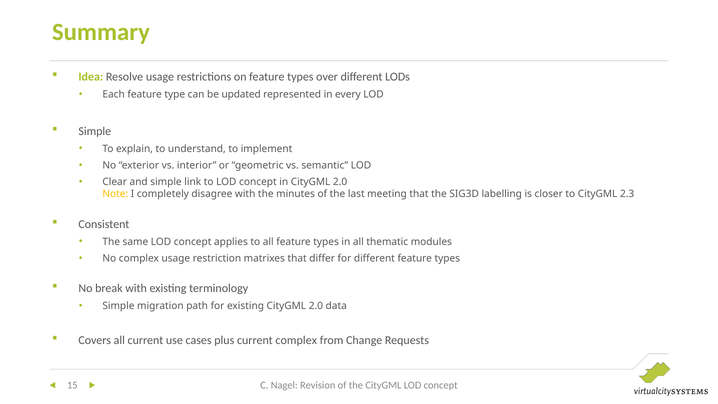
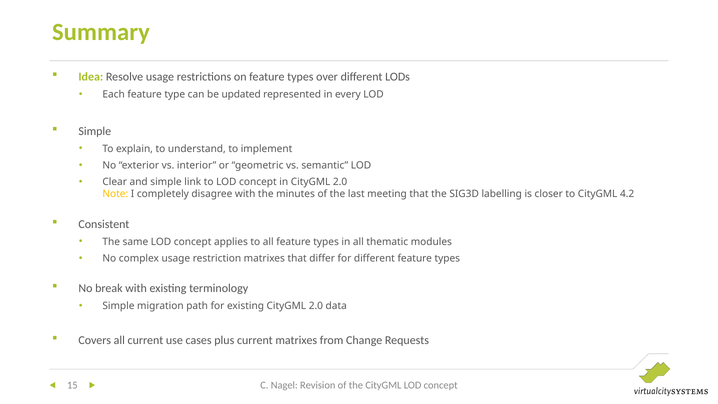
2.3: 2.3 -> 4.2
current complex: complex -> matrixes
